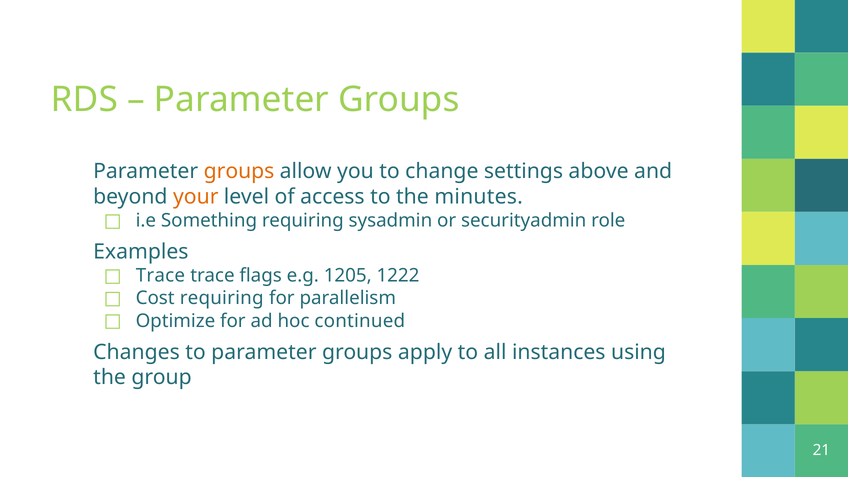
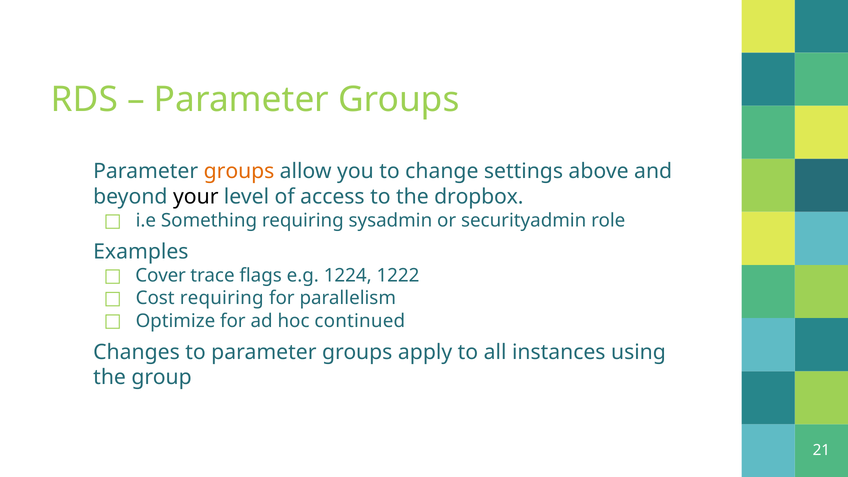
your colour: orange -> black
minutes: minutes -> dropbox
Trace at (160, 276): Trace -> Cover
1205: 1205 -> 1224
